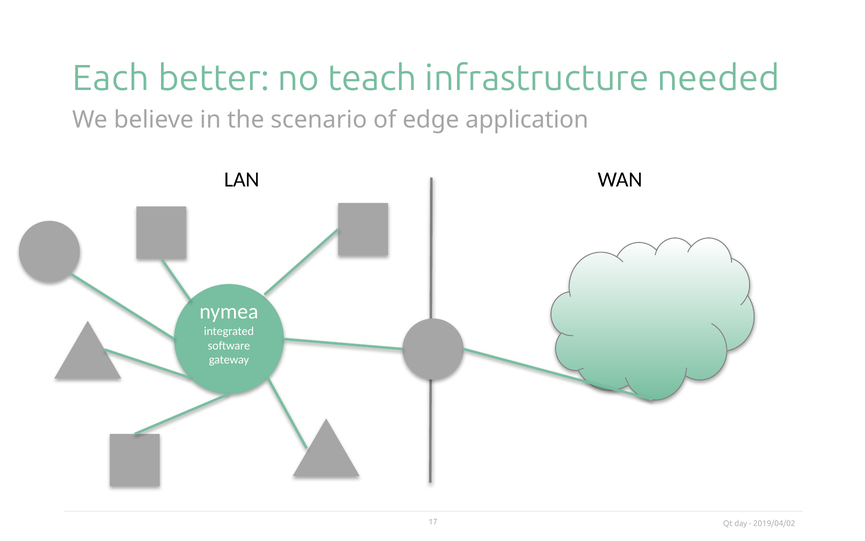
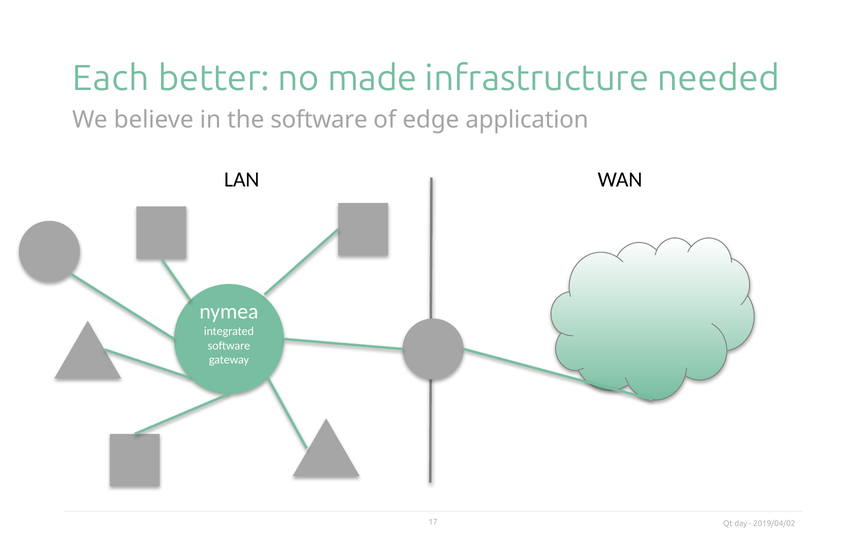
teach: teach -> made
the scenario: scenario -> software
